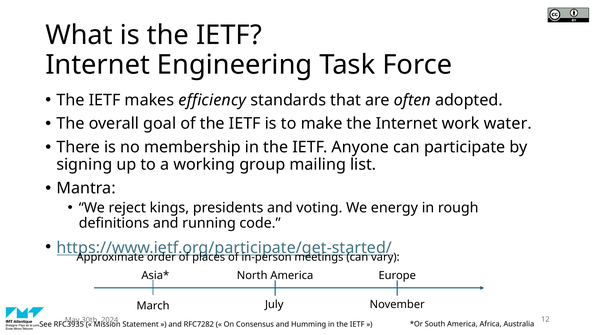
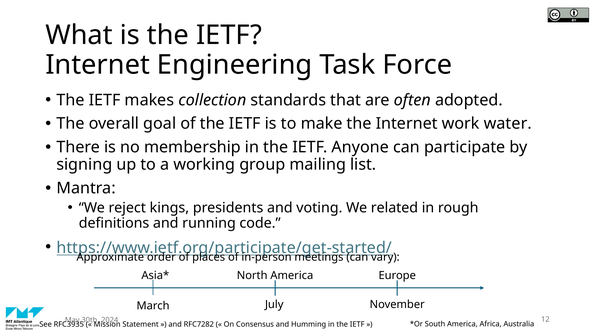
efficiency: efficiency -> collection
energy: energy -> related
